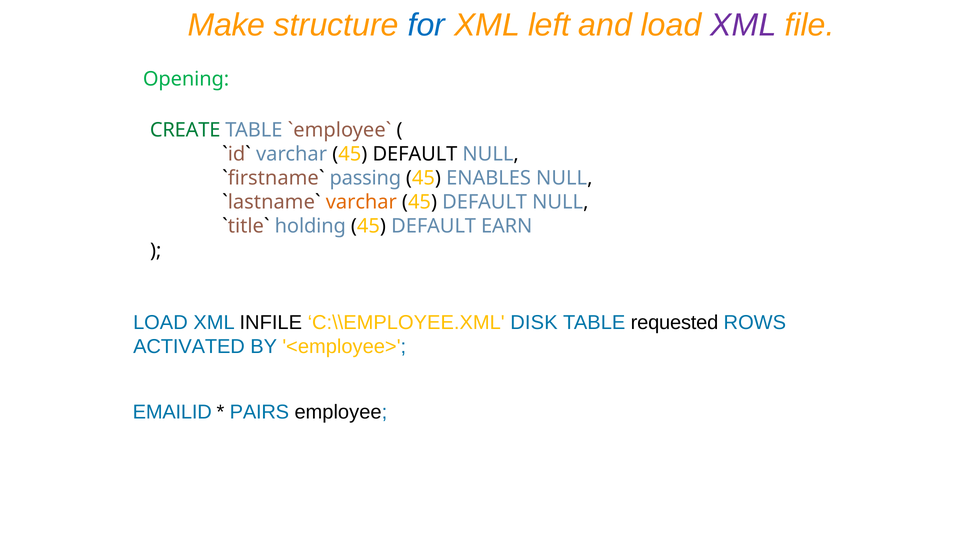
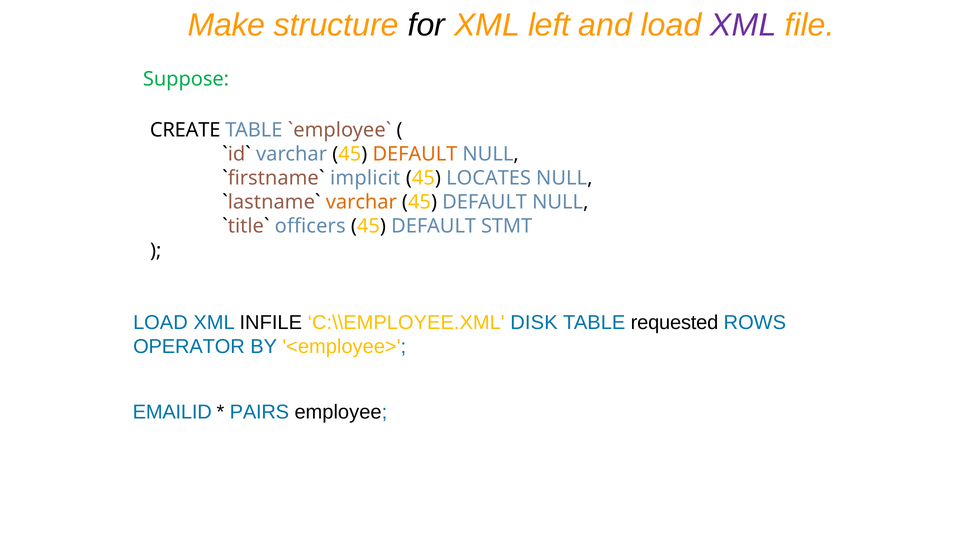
for colour: blue -> black
Opening: Opening -> Suppose
CREATE colour: green -> black
DEFAULT at (415, 154) colour: black -> orange
passing: passing -> implicit
ENABLES: ENABLES -> LOCATES
holding: holding -> officers
EARN: EARN -> STMT
ACTIVATED: ACTIVATED -> OPERATOR
